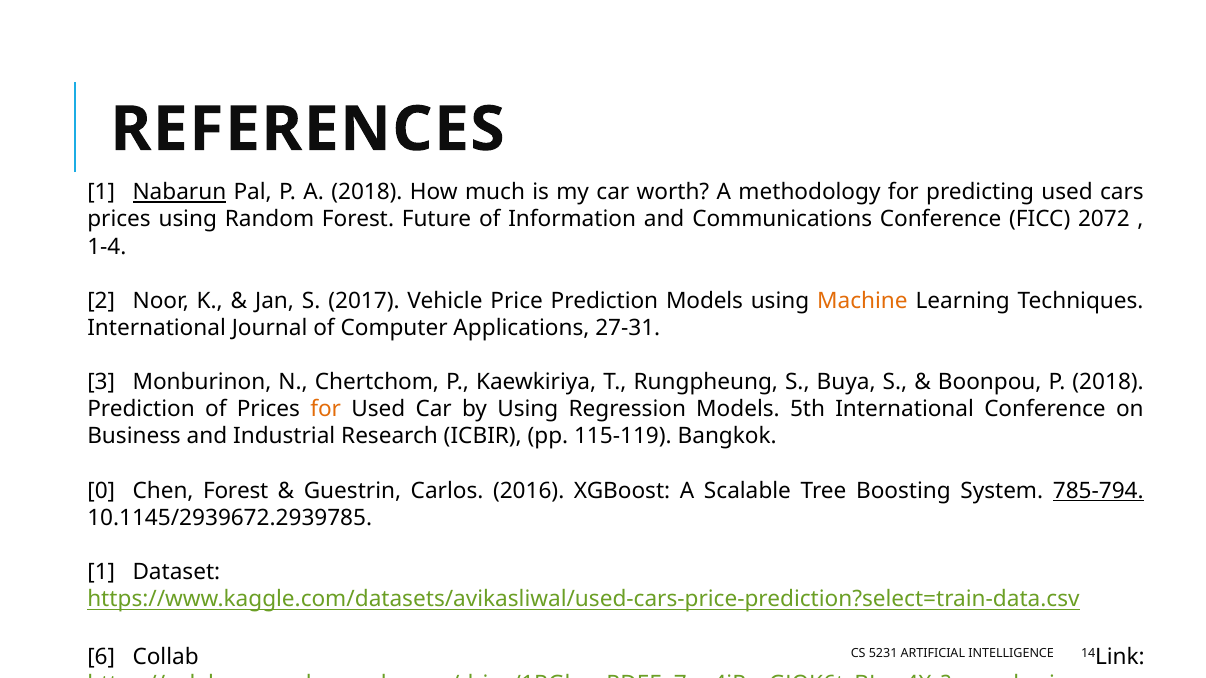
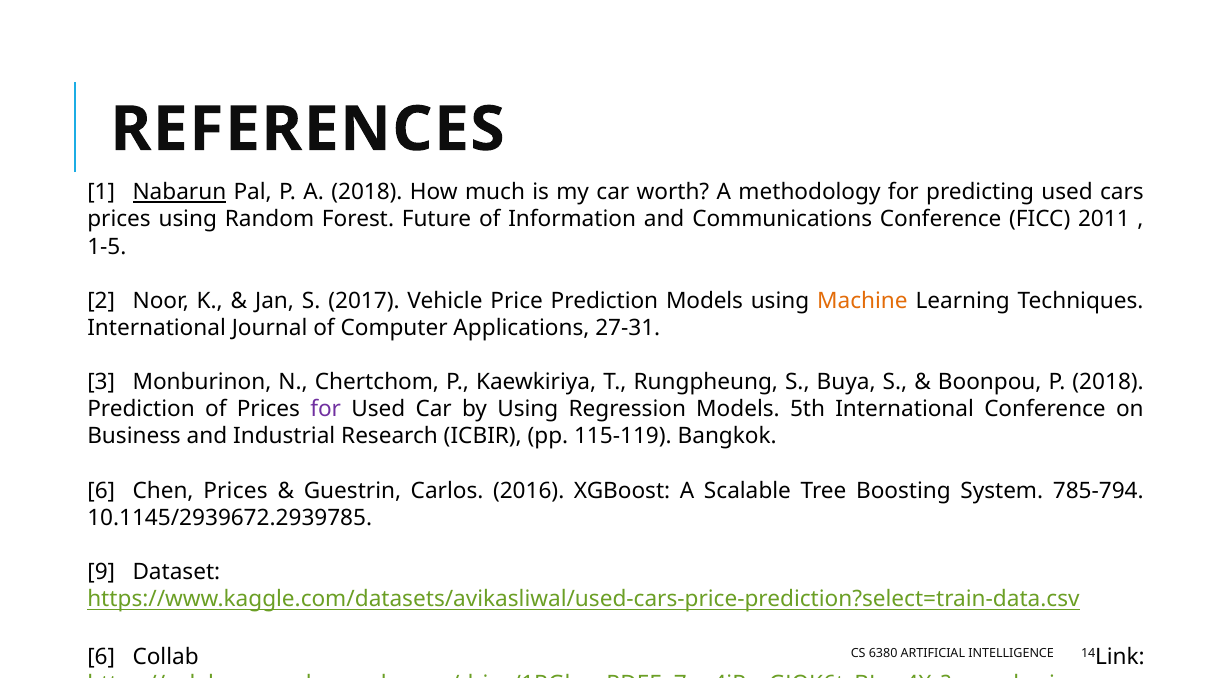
2072: 2072 -> 2011
1-4: 1-4 -> 1-5
for at (326, 410) colour: orange -> purple
0 at (101, 491): 0 -> 6
Chen Forest: Forest -> Prices
785-794 underline: present -> none
1 at (101, 572): 1 -> 9
5231: 5231 -> 6380
